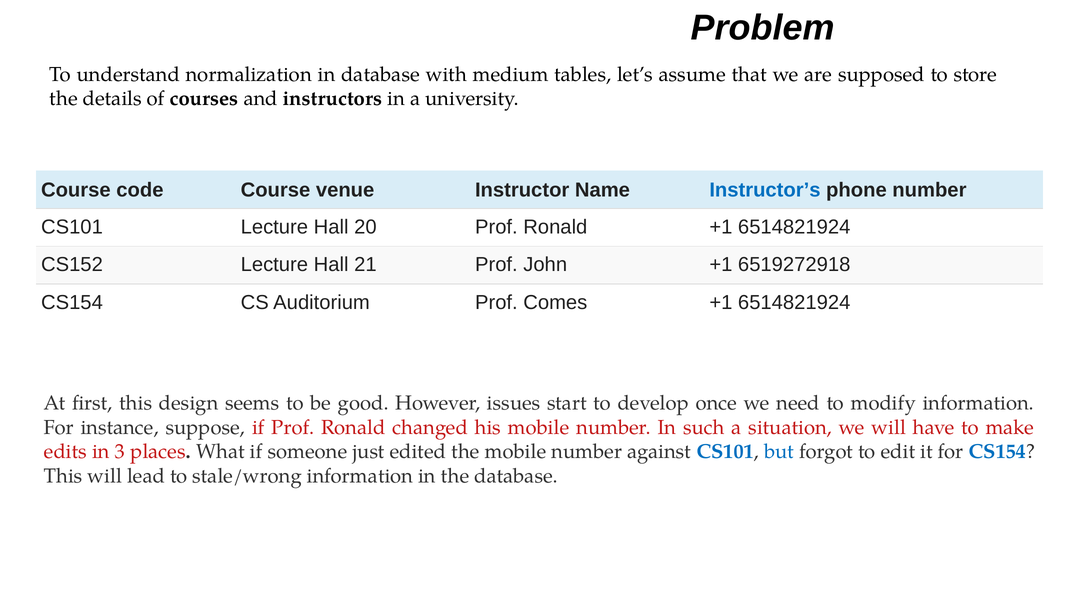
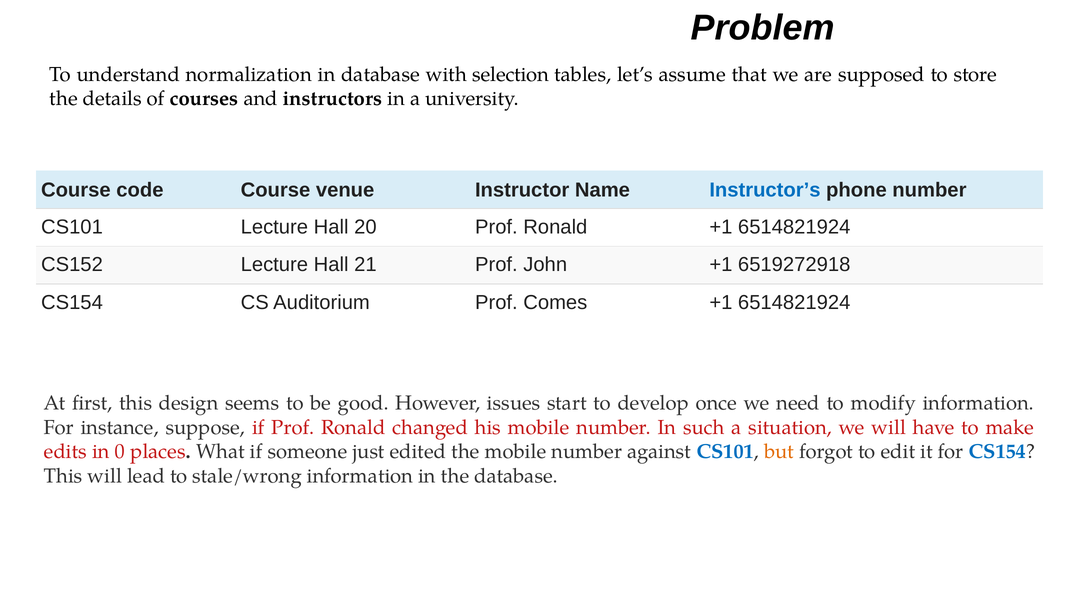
medium: medium -> selection
3: 3 -> 0
but colour: blue -> orange
